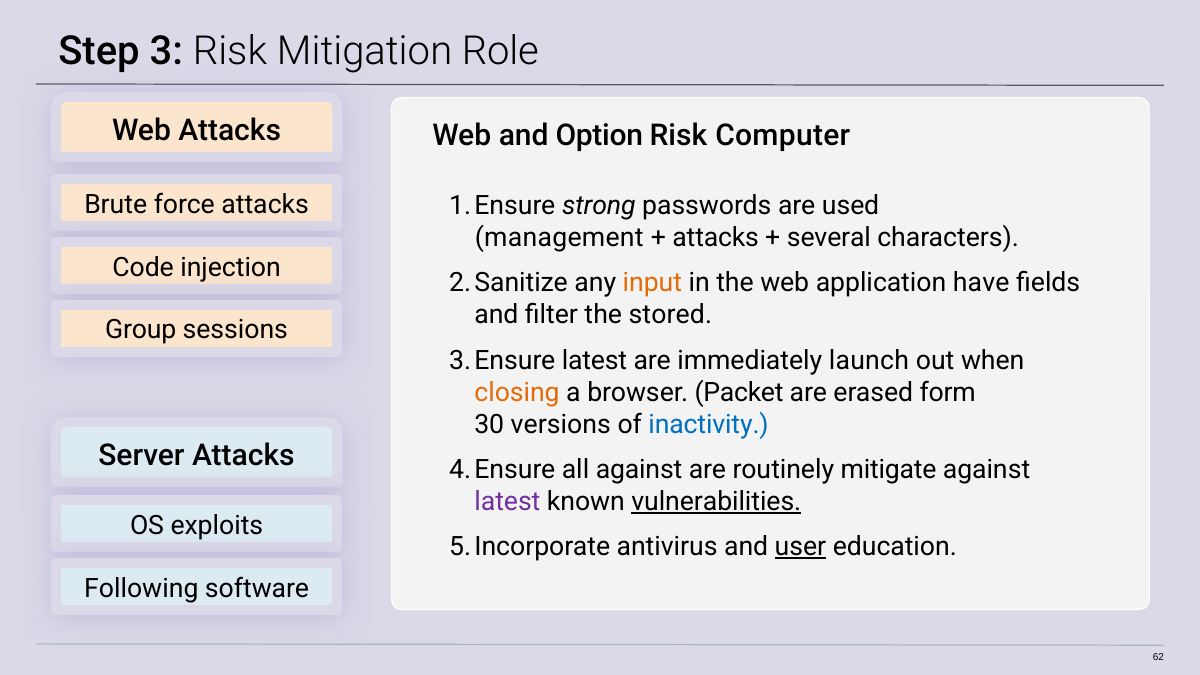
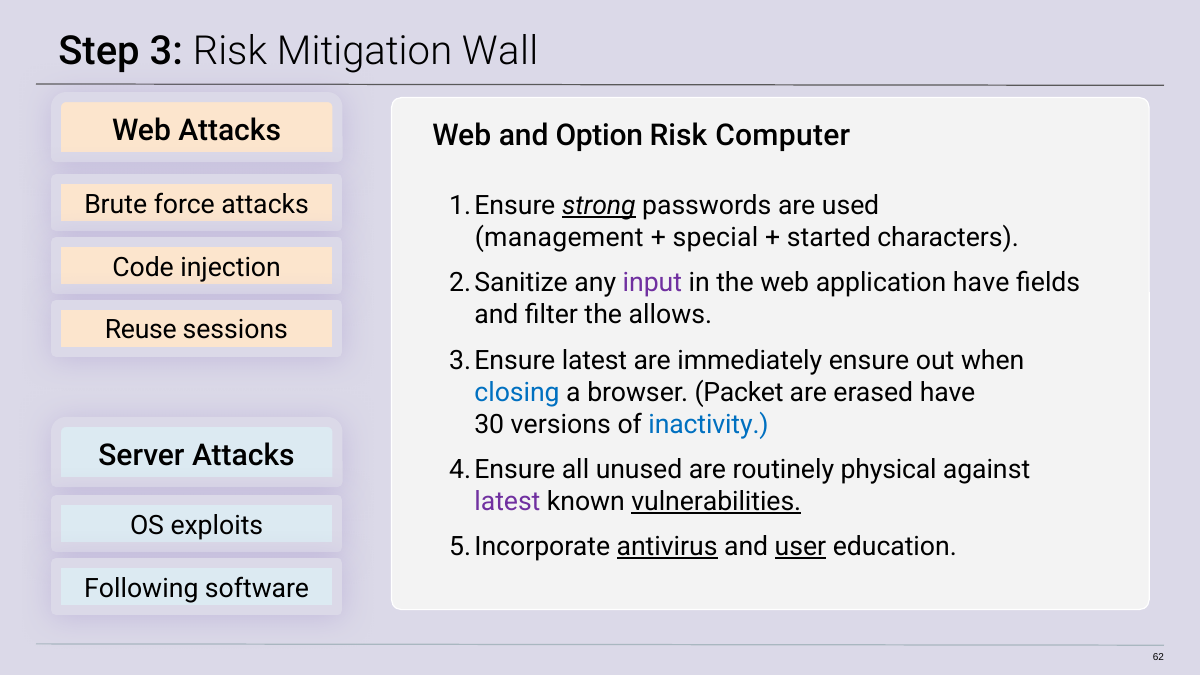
Role: Role -> Wall
strong underline: none -> present
attacks at (716, 238): attacks -> special
several: several -> started
input colour: orange -> purple
stored: stored -> allows
Group: Group -> Reuse
launch: launch -> ensure
closing colour: orange -> blue
erased form: form -> have
all against: against -> unused
mitigate: mitigate -> physical
antivirus underline: none -> present
